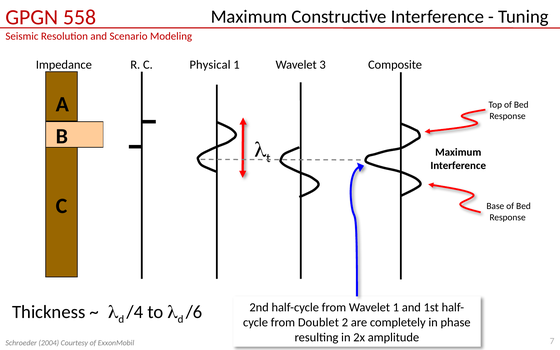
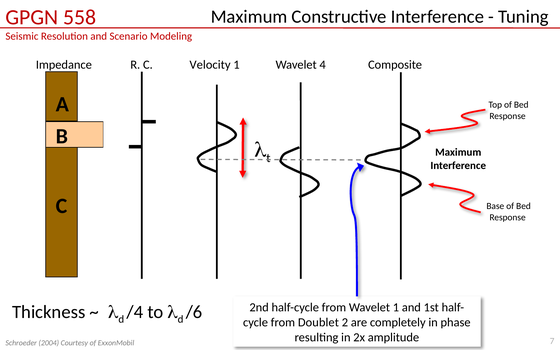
Physical: Physical -> Velocity
3: 3 -> 4
